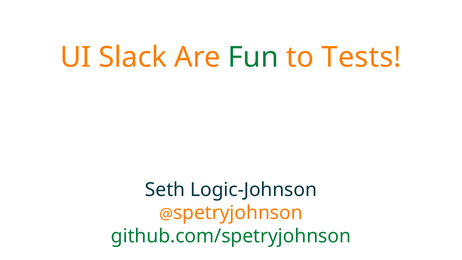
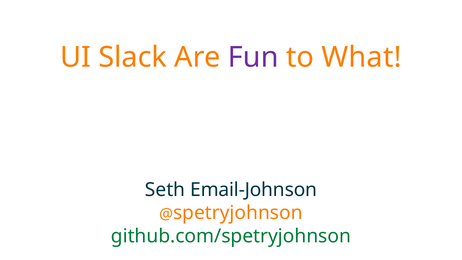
Fun colour: green -> purple
Tests: Tests -> What
Logic-Johnson: Logic-Johnson -> Email-Johnson
